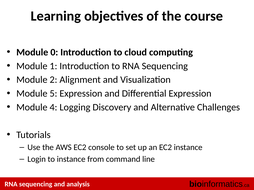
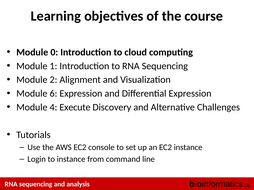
5: 5 -> 6
Logging: Logging -> Execute
